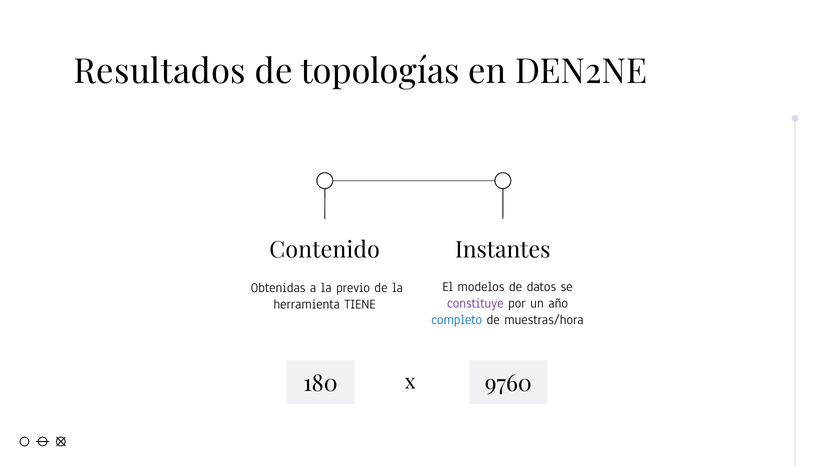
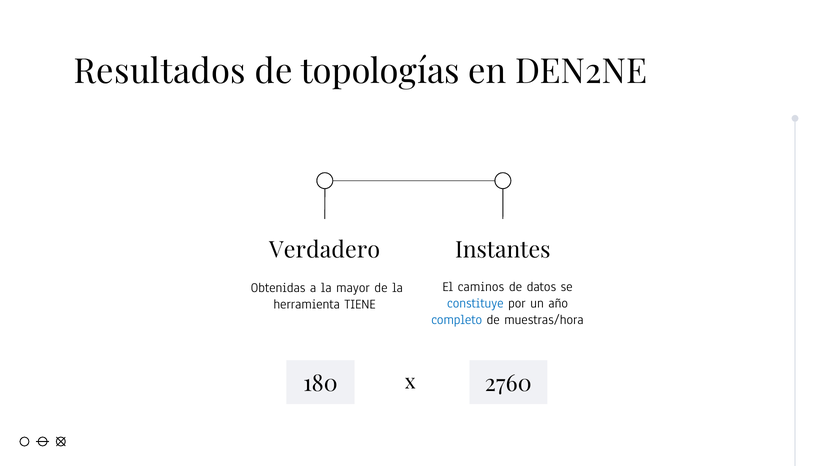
Contenido: Contenido -> Verdadero
modelos: modelos -> caminos
previo: previo -> mayor
constituye colour: purple -> blue
9760: 9760 -> 2760
